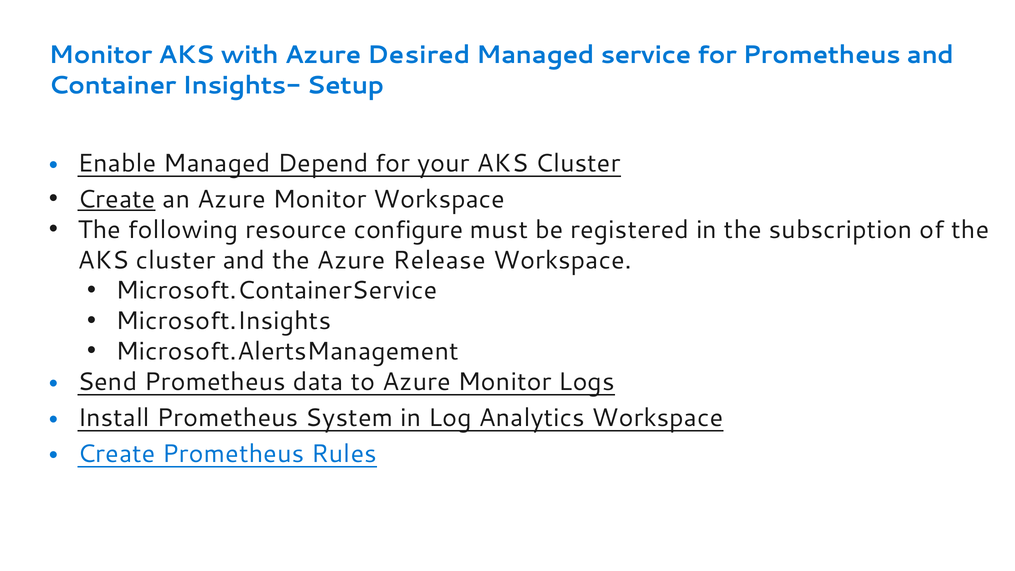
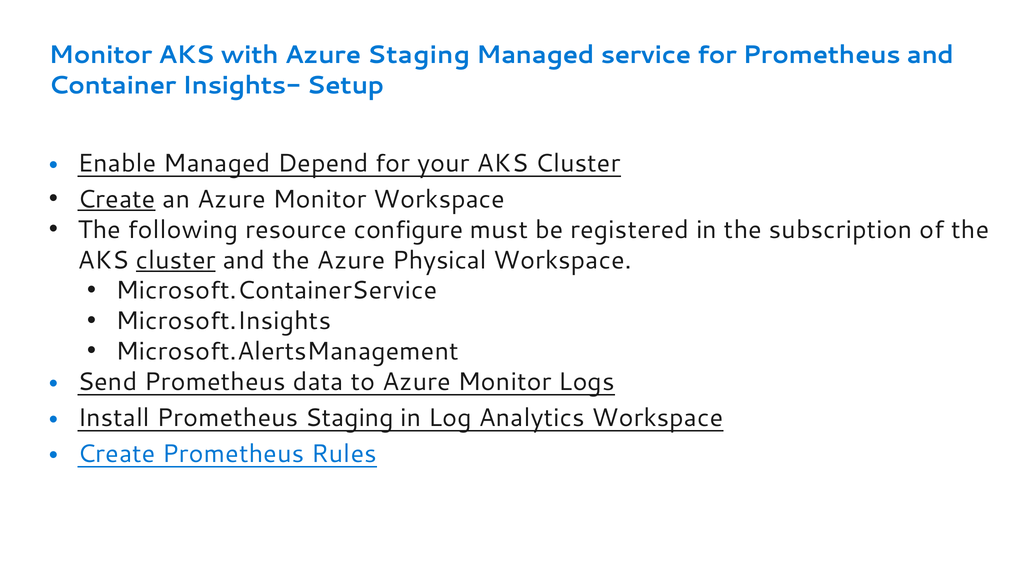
Azure Desired: Desired -> Staging
cluster at (176, 260) underline: none -> present
Release: Release -> Physical
Prometheus System: System -> Staging
